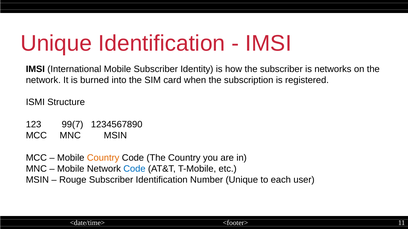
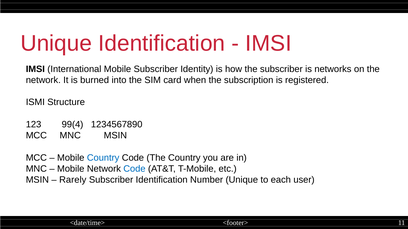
99(7: 99(7 -> 99(4
Country at (103, 158) colour: orange -> blue
Rouge: Rouge -> Rarely
